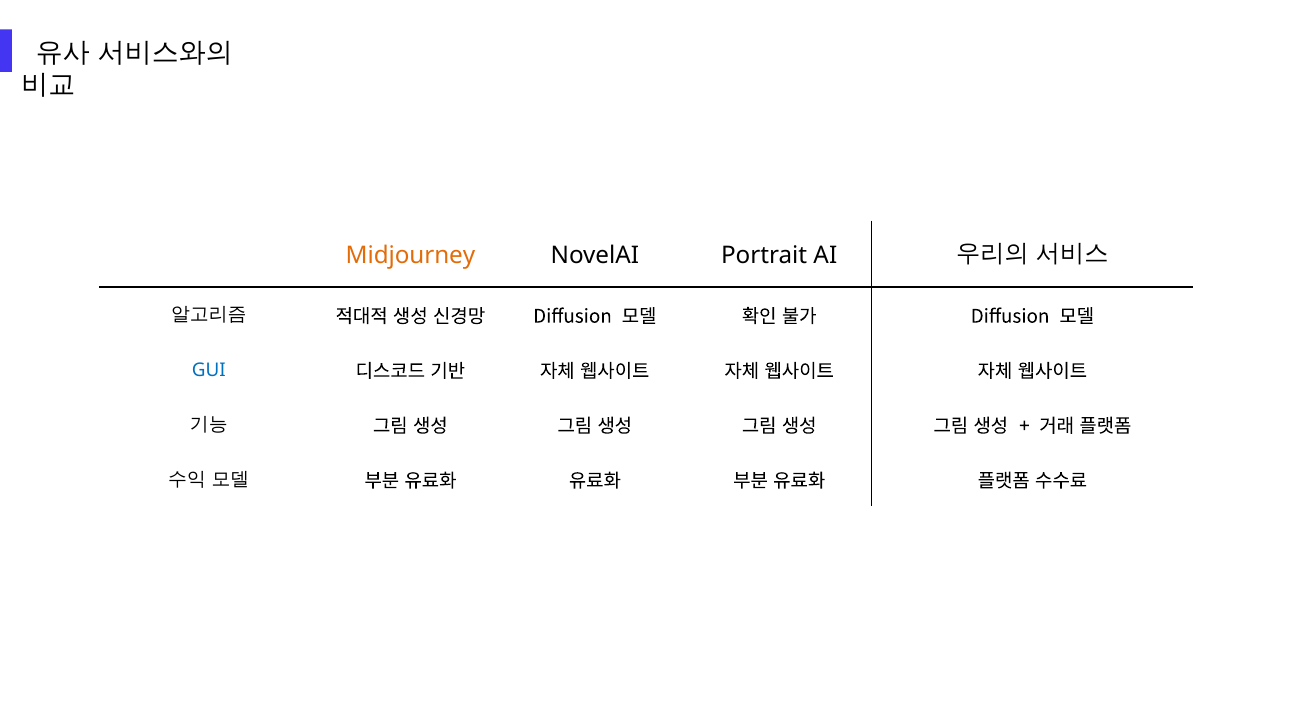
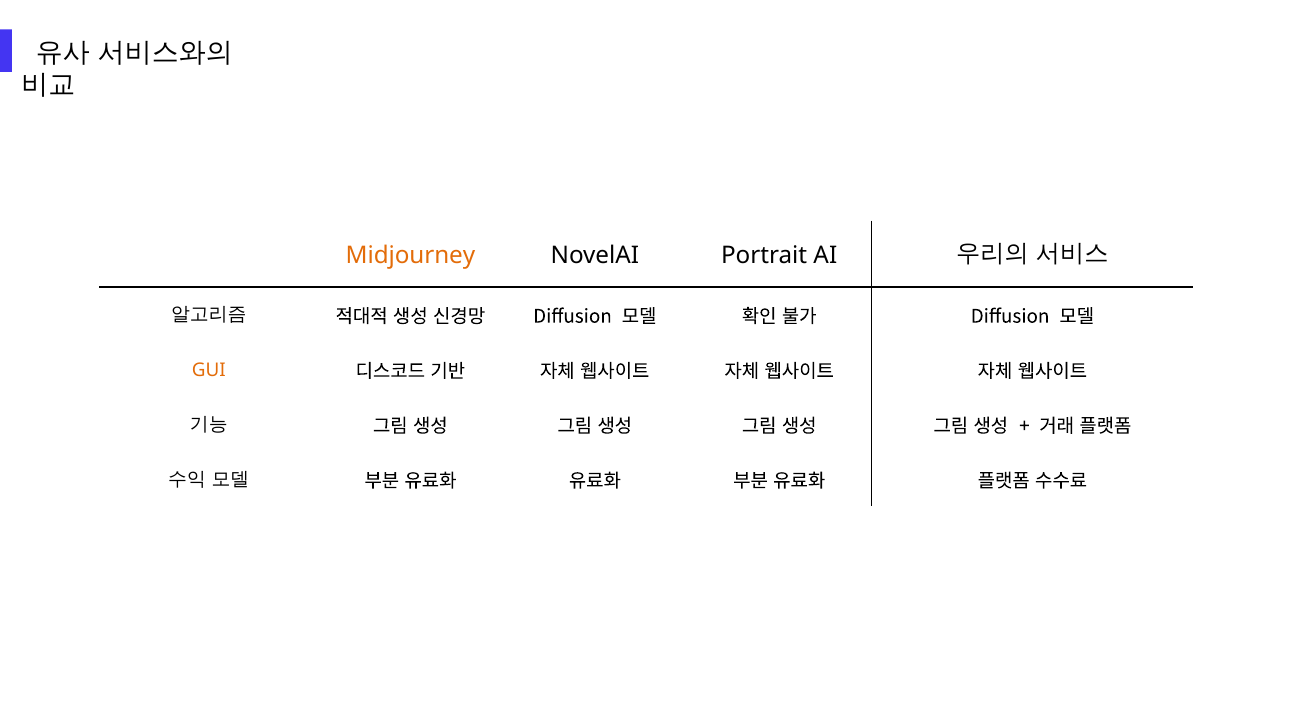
GUI colour: blue -> orange
